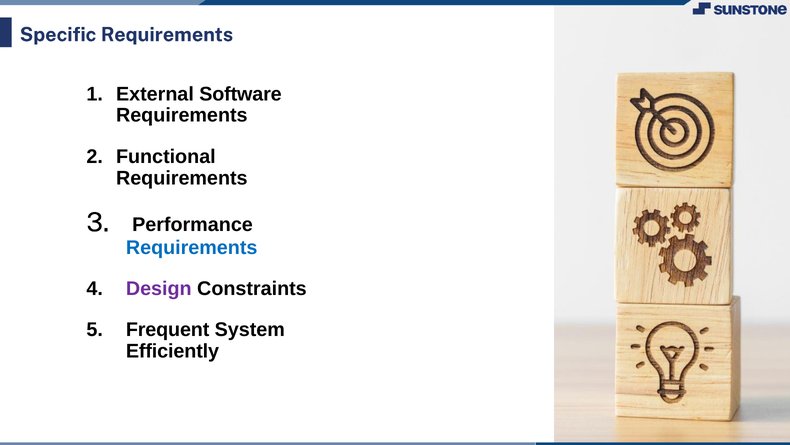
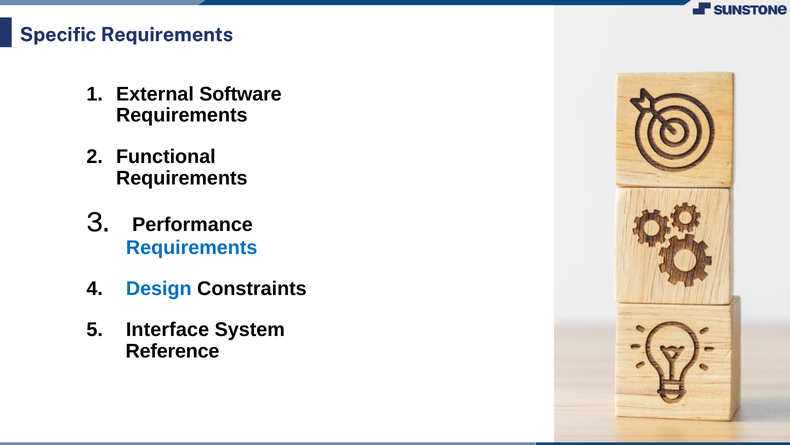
Design colour: purple -> blue
Frequent: Frequent -> Interface
Efficiently: Efficiently -> Reference
